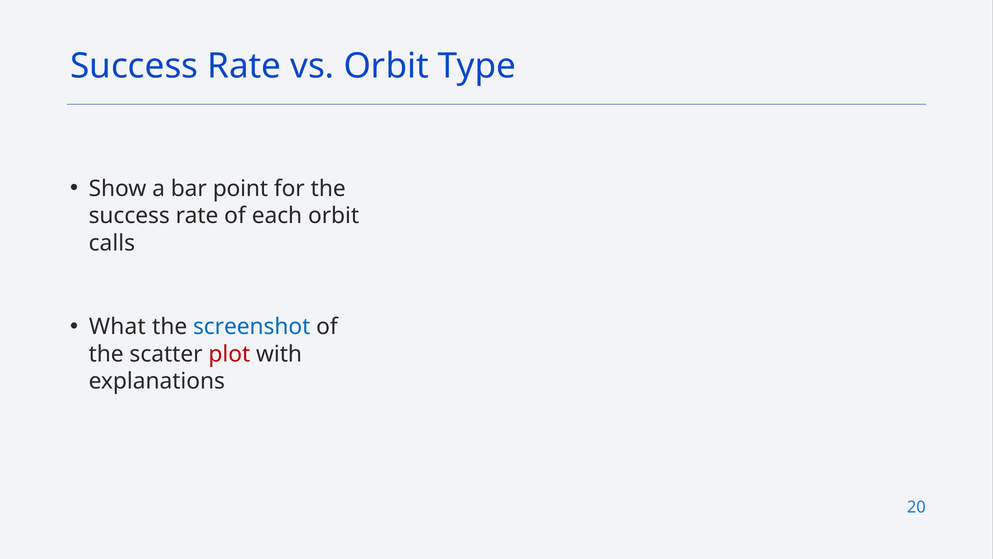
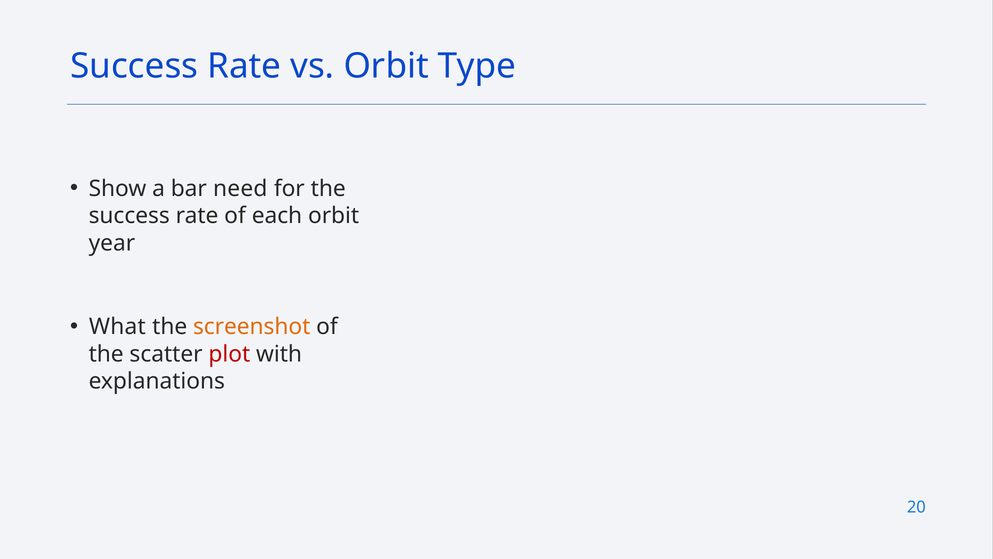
point: point -> need
calls: calls -> year
screenshot colour: blue -> orange
